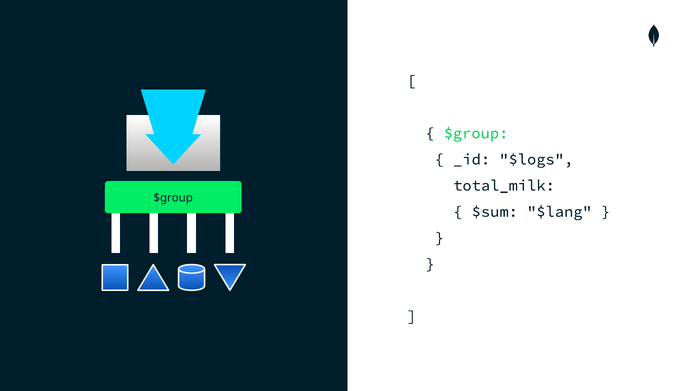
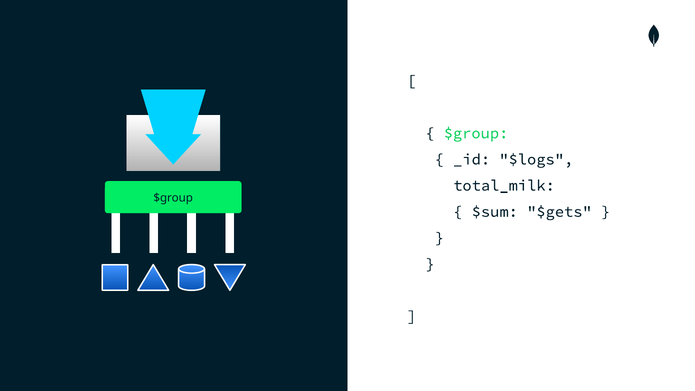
$lang: $lang -> $gets
